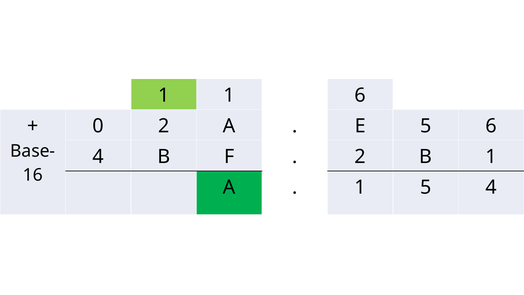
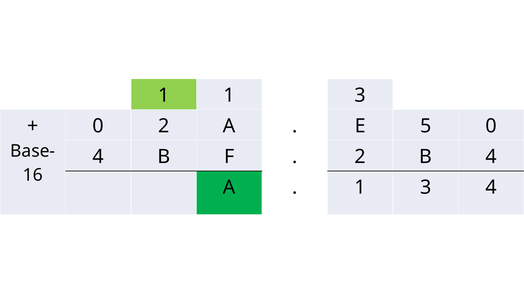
1 1 6: 6 -> 3
5 6: 6 -> 0
B 1: 1 -> 4
5 at (426, 187): 5 -> 3
